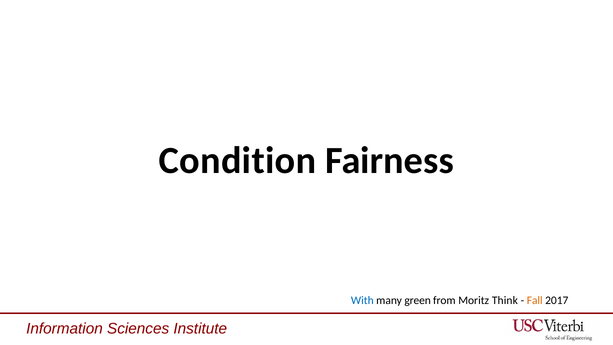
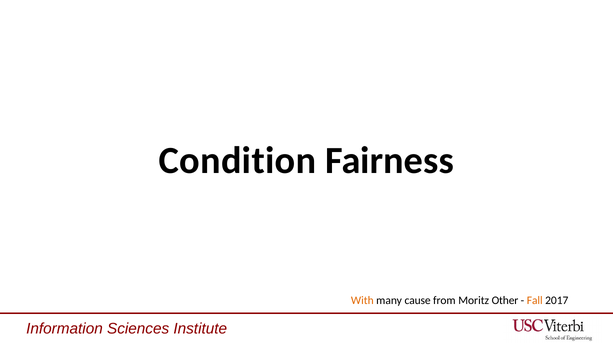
With colour: blue -> orange
green: green -> cause
Think: Think -> Other
